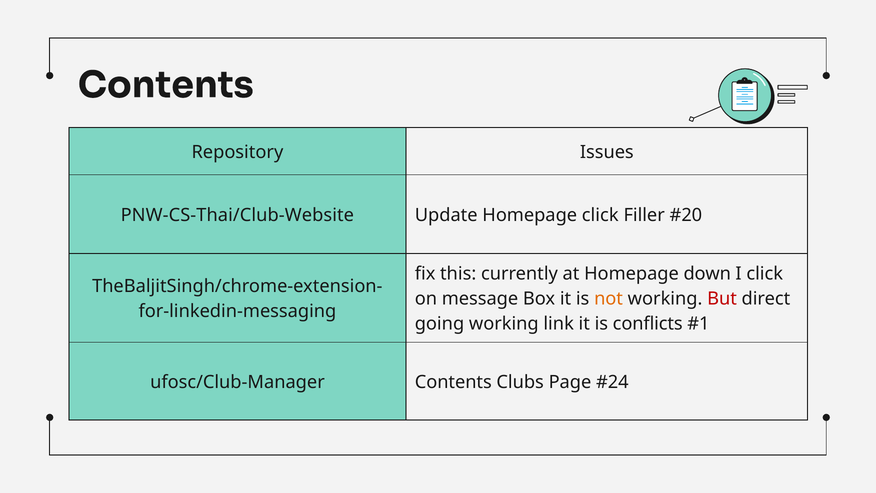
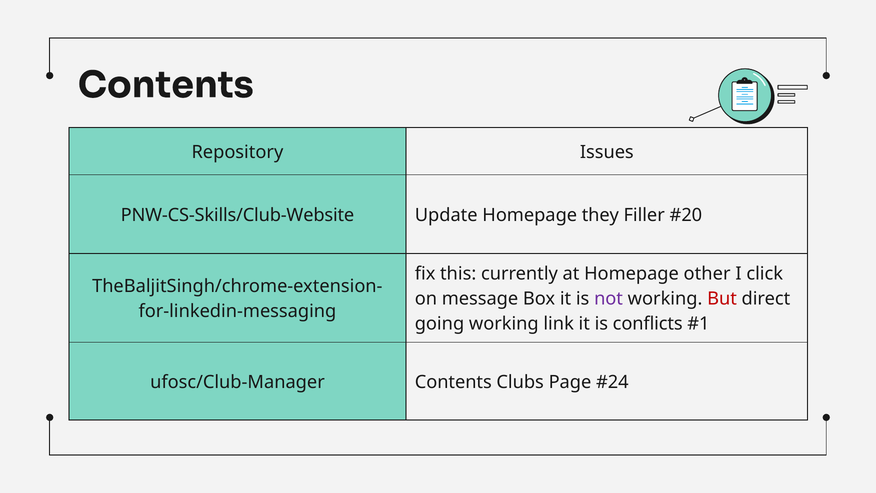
PNW-CS-Thai/Club-Website: PNW-CS-Thai/Club-Website -> PNW-CS-Skills/Club-Website
Homepage click: click -> they
down: down -> other
not colour: orange -> purple
